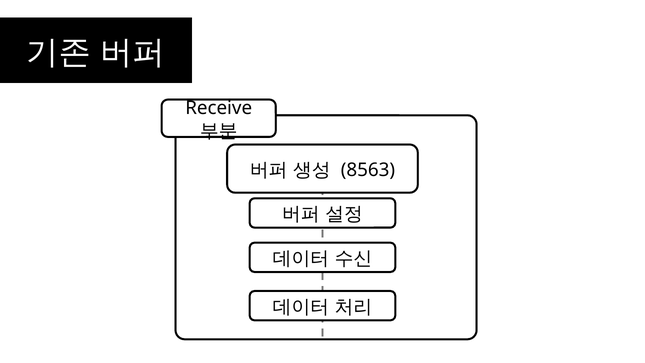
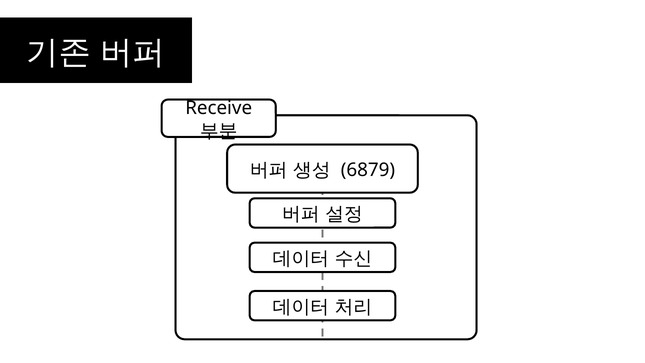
8563: 8563 -> 6879
